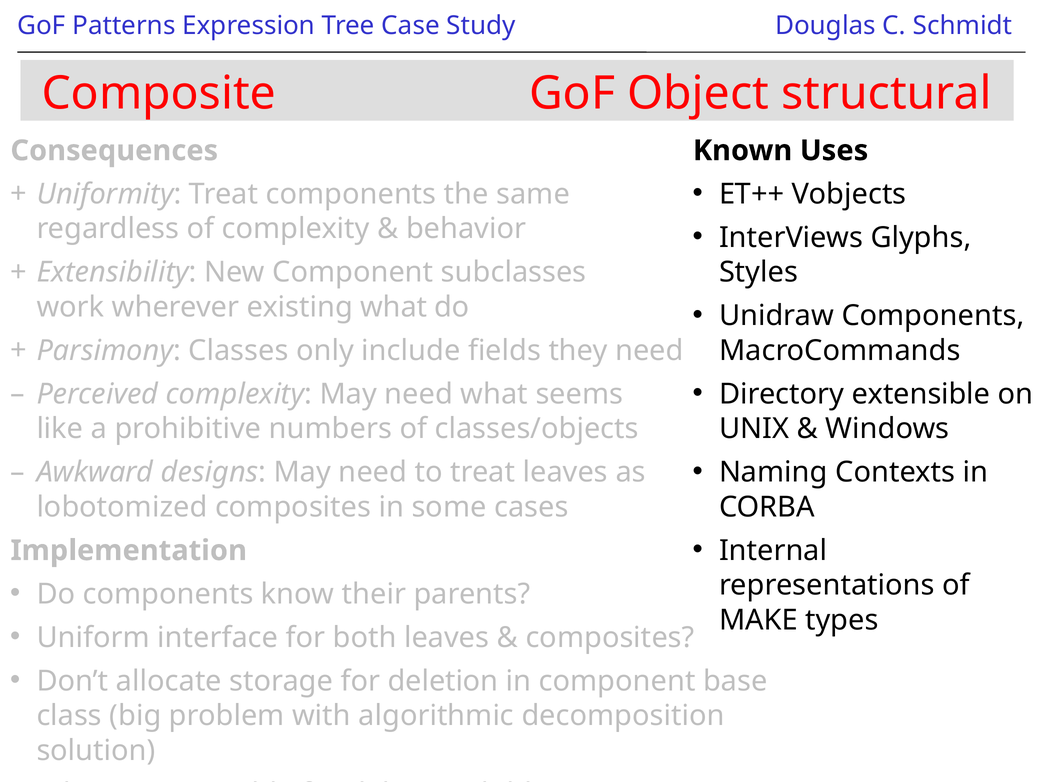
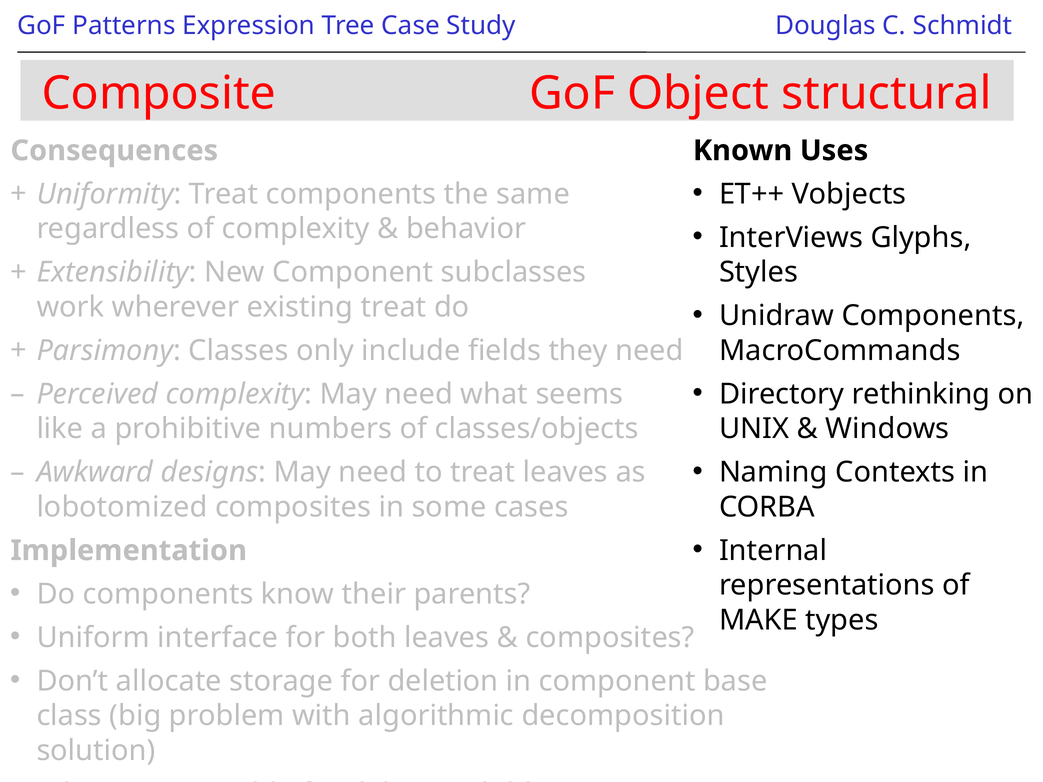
existing what: what -> treat
extensible: extensible -> rethinking
